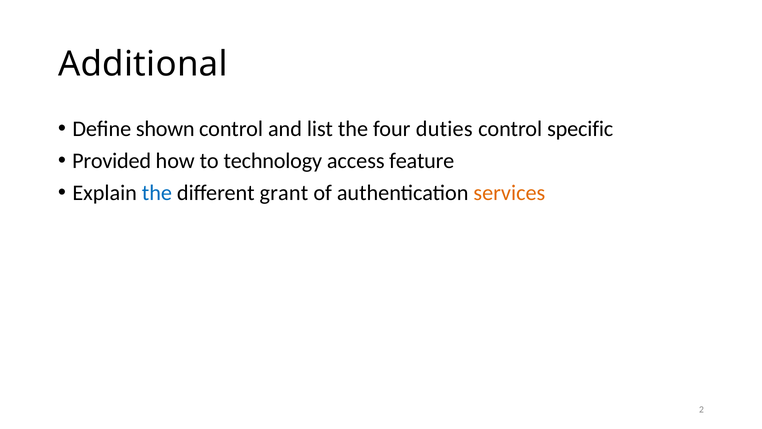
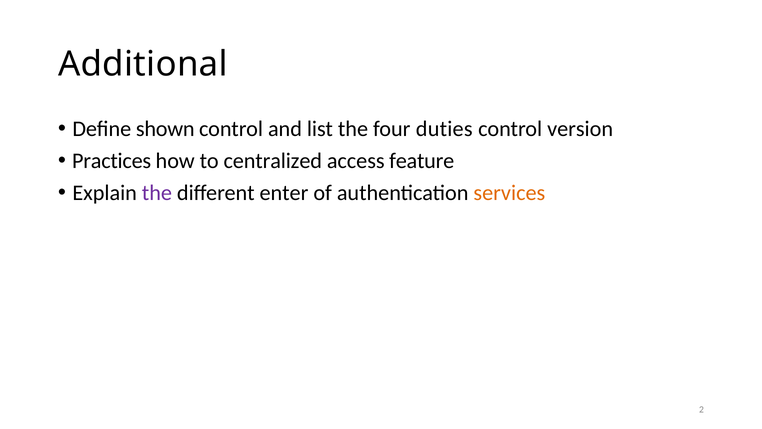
specific: specific -> version
Provided: Provided -> Practices
technology: technology -> centralized
the at (157, 193) colour: blue -> purple
grant: grant -> enter
